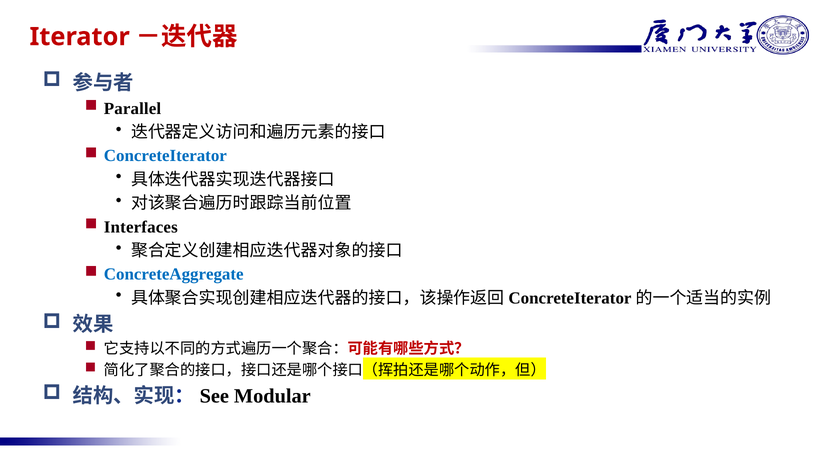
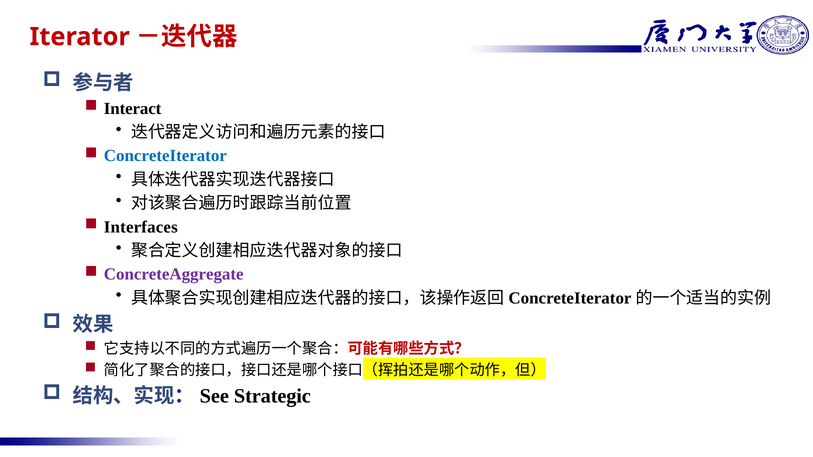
Parallel: Parallel -> Interact
ConcreteAggregate colour: blue -> purple
Modular: Modular -> Strategic
